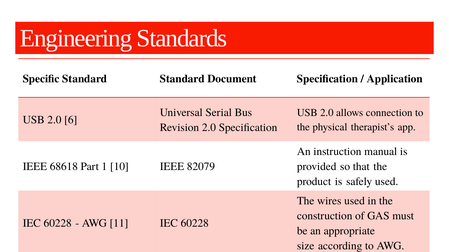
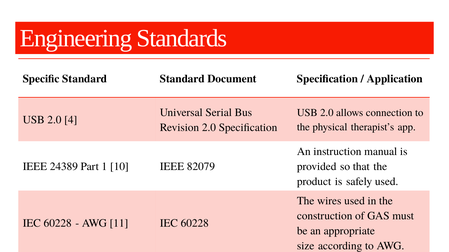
6: 6 -> 4
68618: 68618 -> 24389
